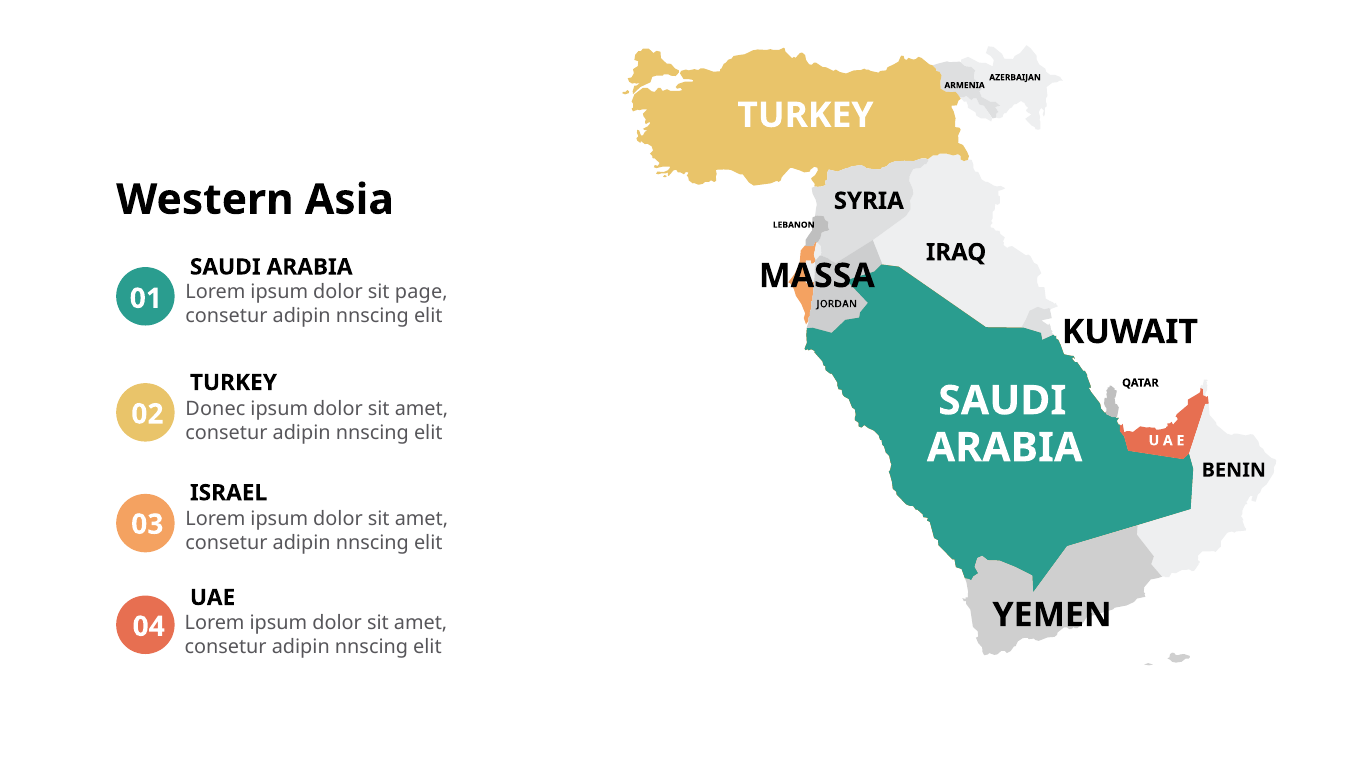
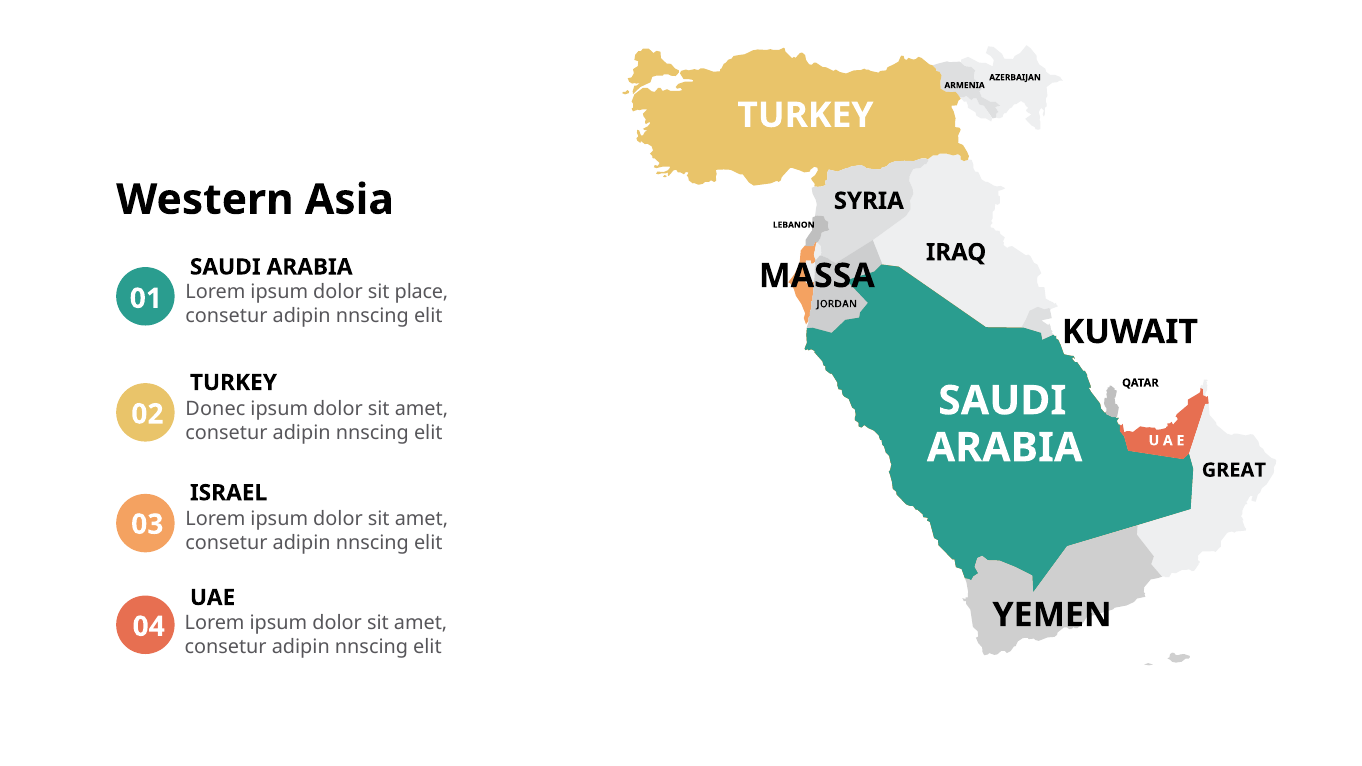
page: page -> place
BENIN: BENIN -> GREAT
